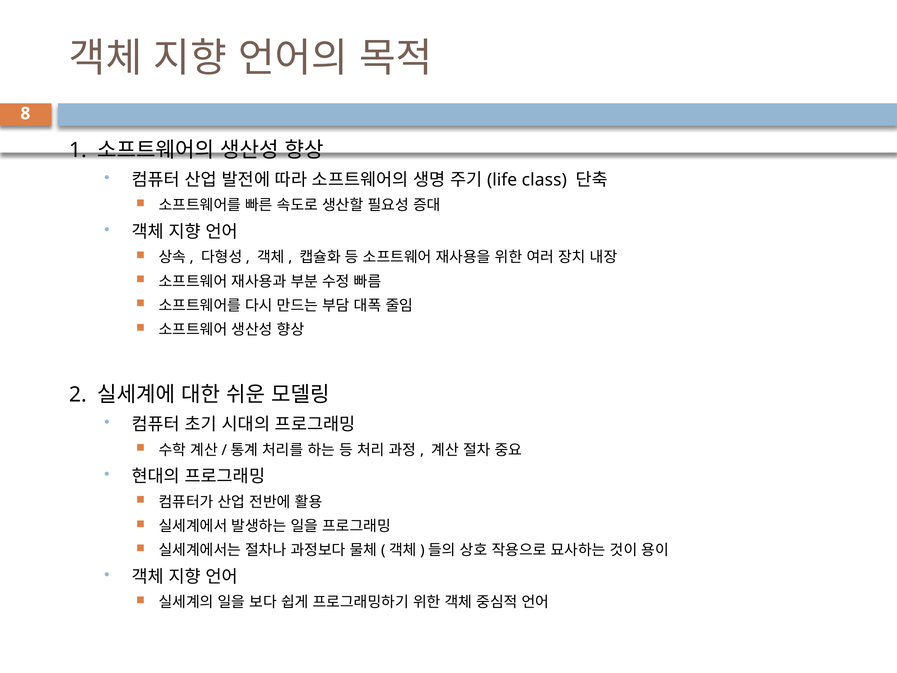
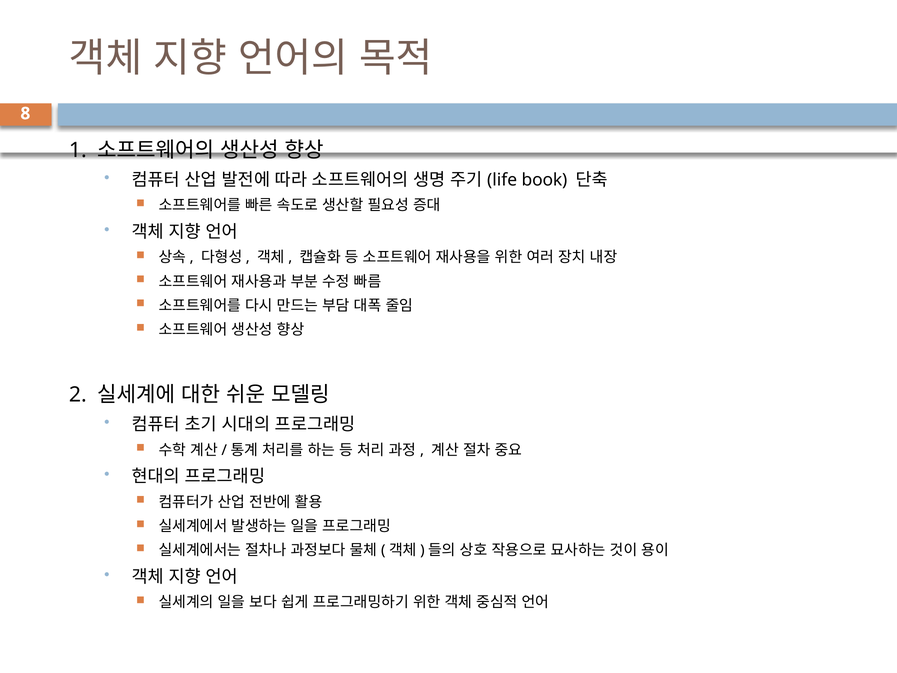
class: class -> book
